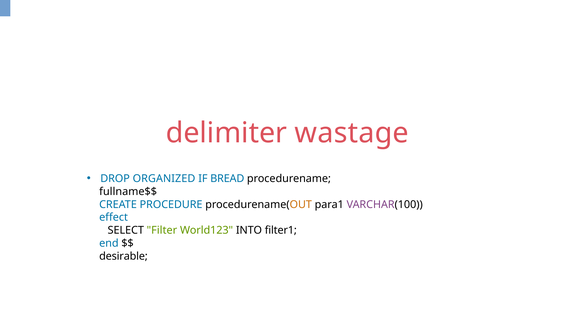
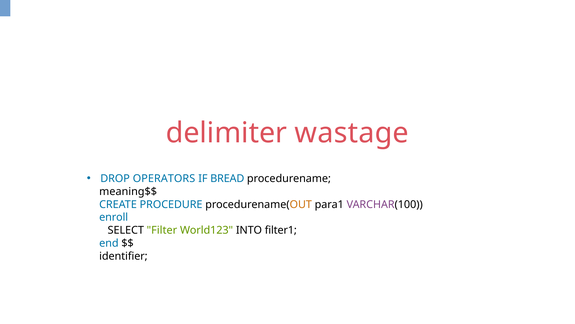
ORGANIZED: ORGANIZED -> OPERATORS
fullname$$: fullname$$ -> meaning$$
effect: effect -> enroll
desirable: desirable -> identifier
